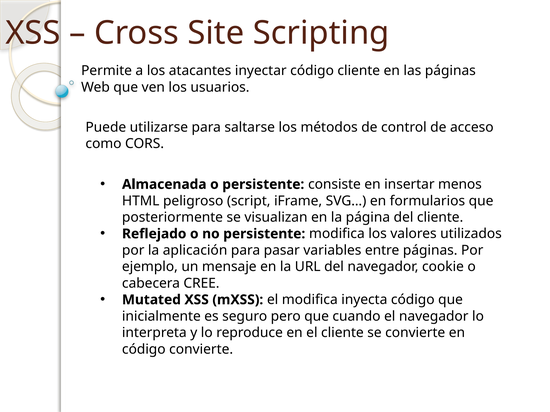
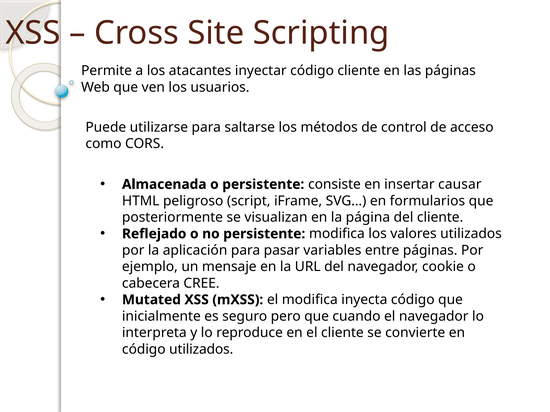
menos: menos -> causar
código convierte: convierte -> utilizados
